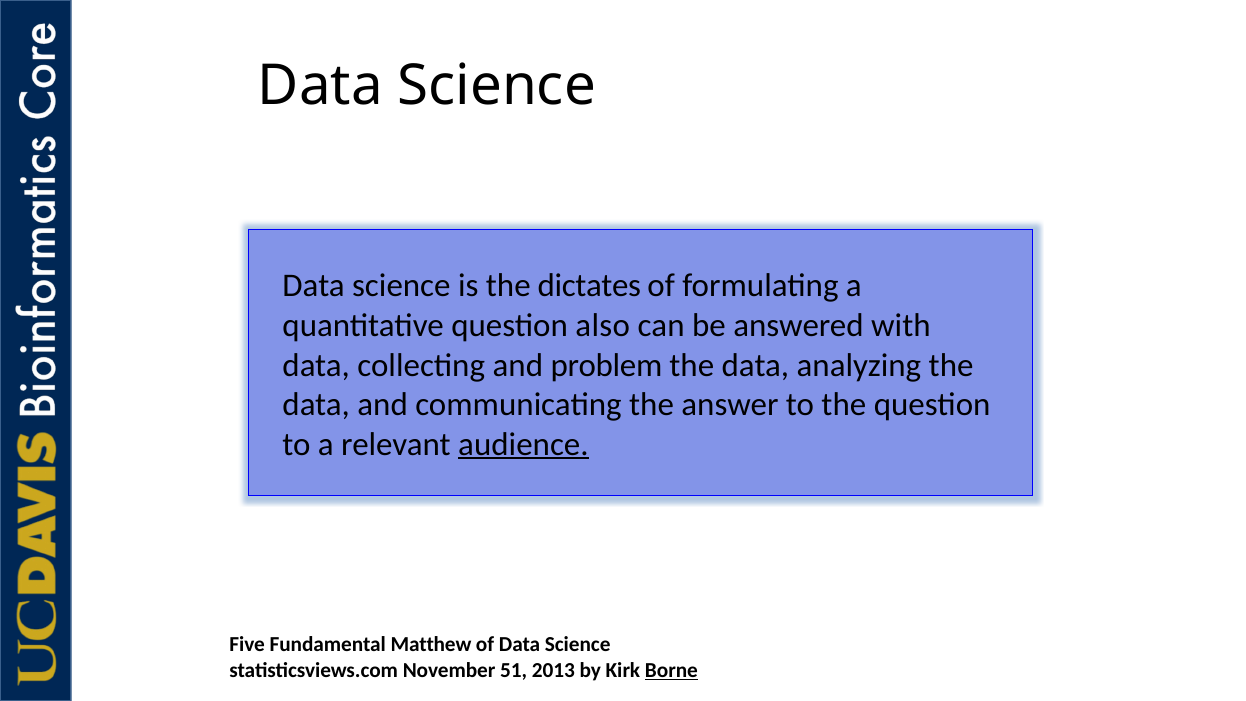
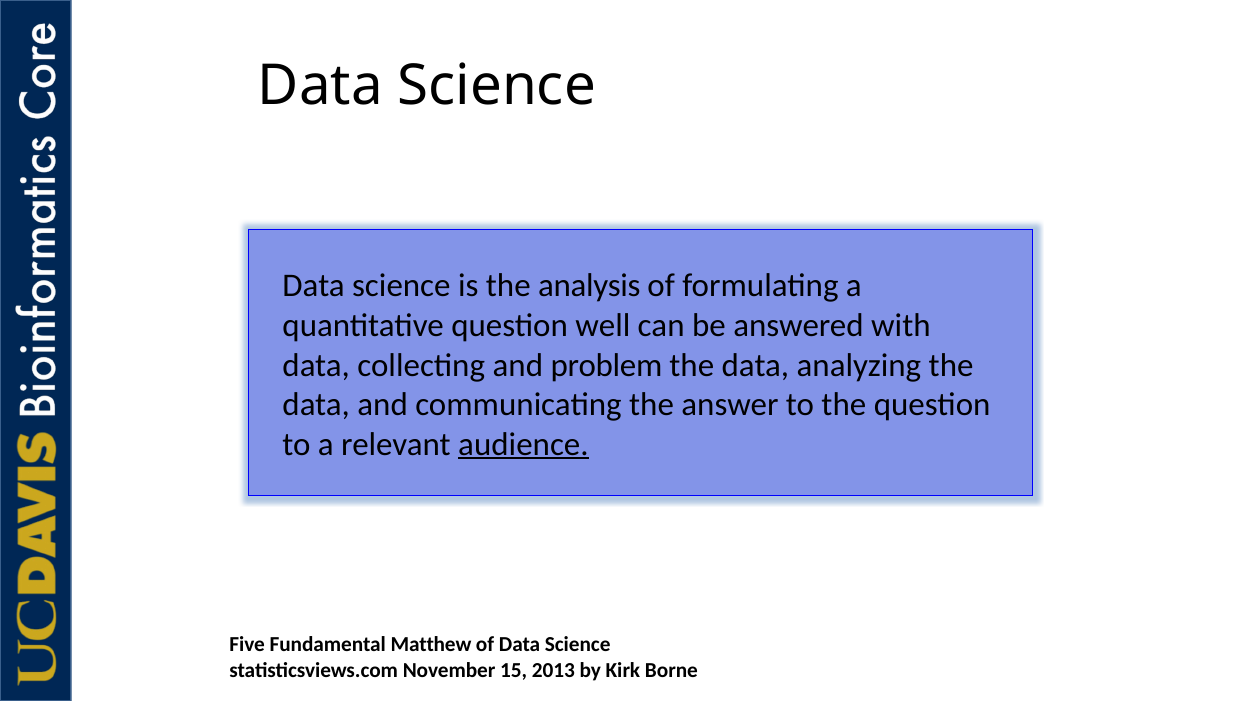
dictates: dictates -> analysis
also: also -> well
51: 51 -> 15
Borne underline: present -> none
